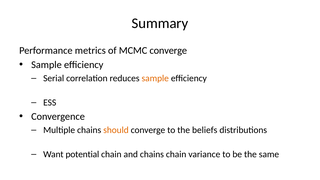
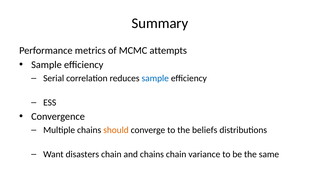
MCMC converge: converge -> attempts
sample at (155, 78) colour: orange -> blue
potential: potential -> disasters
